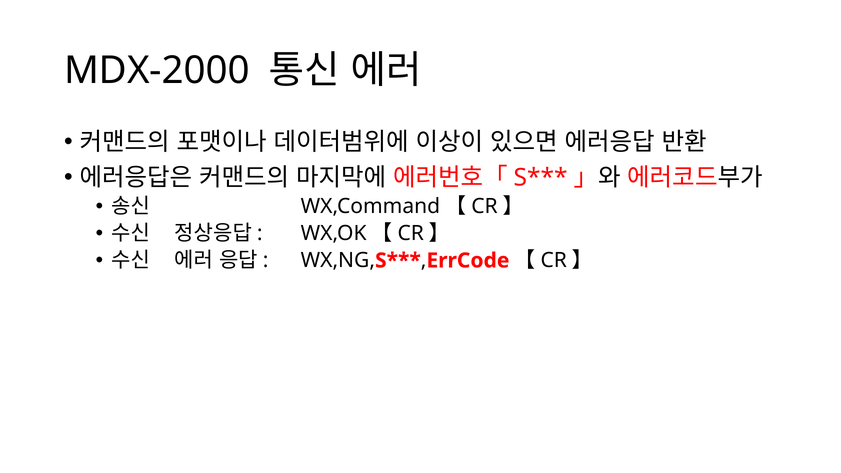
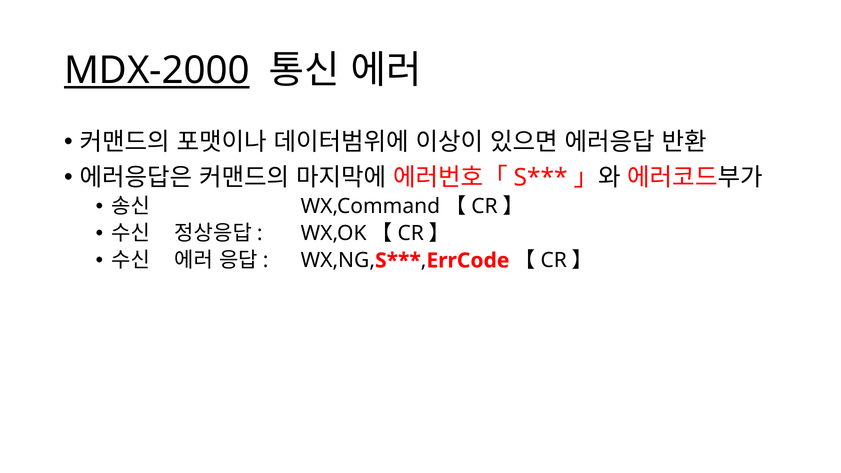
MDX-2000 underline: none -> present
